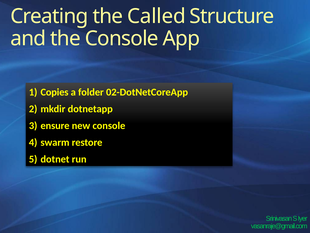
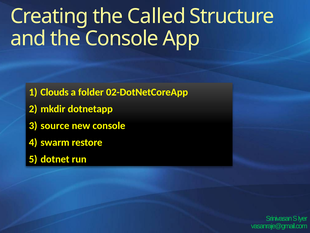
Copies: Copies -> Clouds
ensure: ensure -> source
